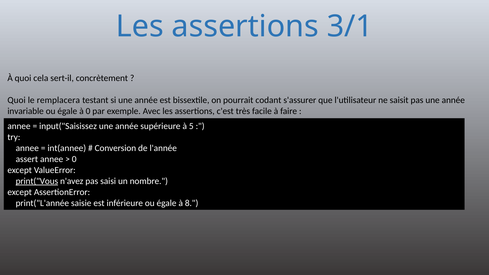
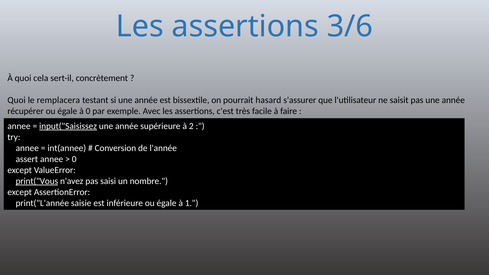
3/1: 3/1 -> 3/6
codant: codant -> hasard
invariable: invariable -> récupérer
input("Saisissez underline: none -> present
5: 5 -> 2
8: 8 -> 1
